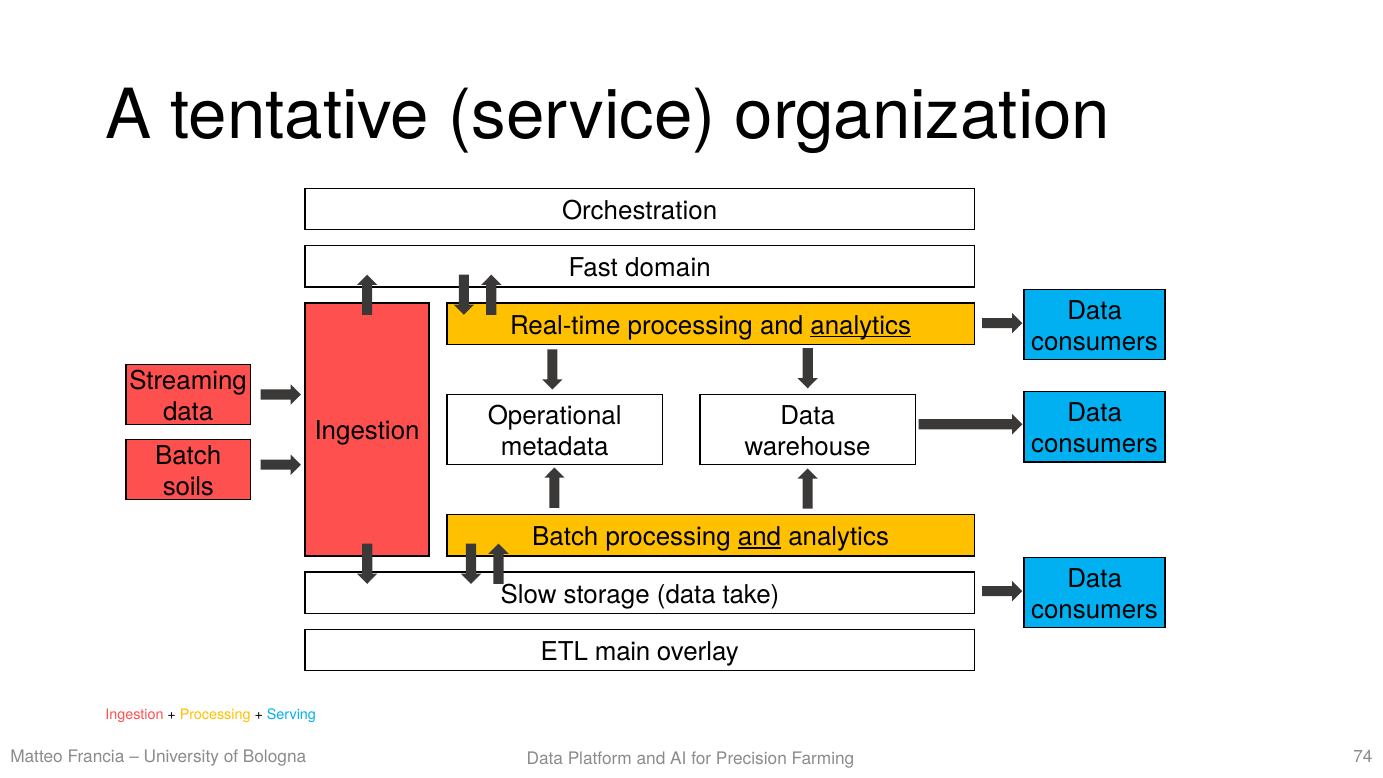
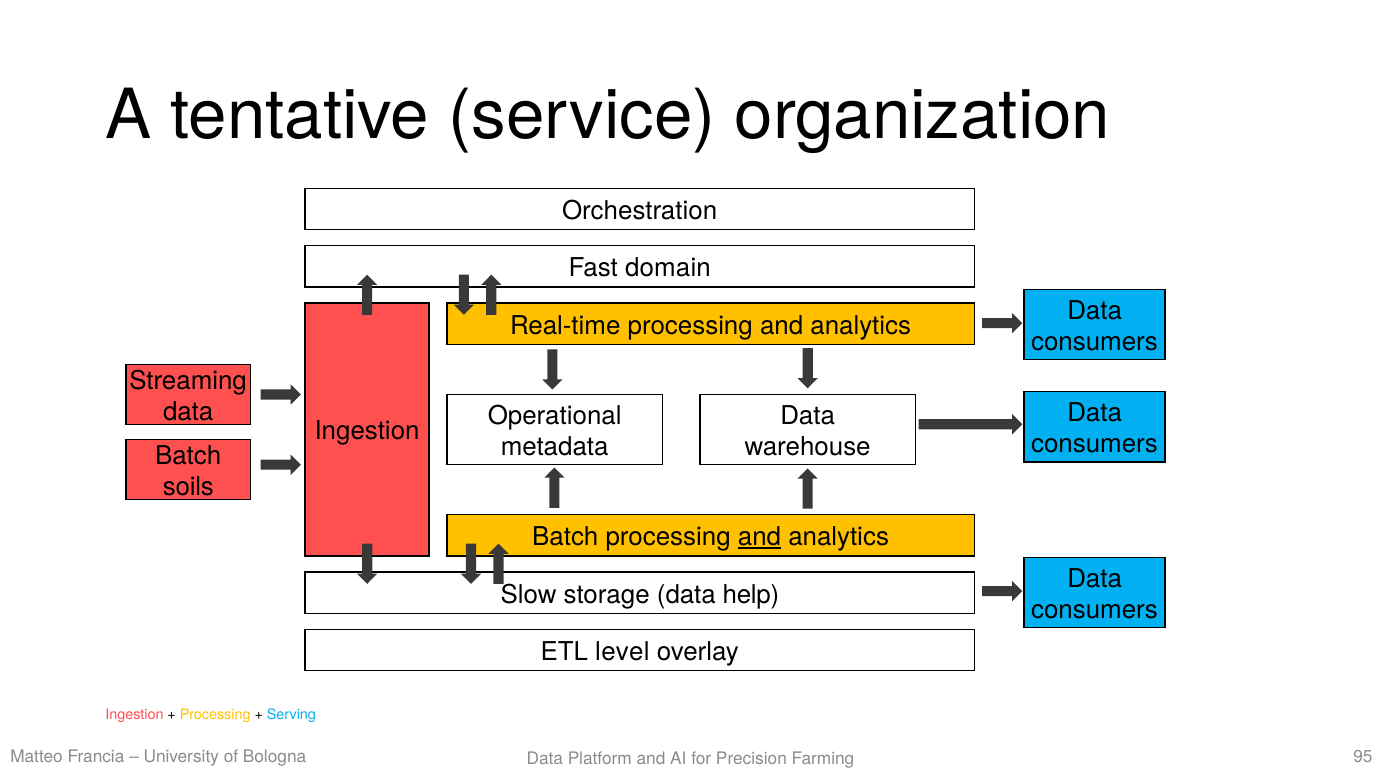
analytics at (861, 326) underline: present -> none
take: take -> help
main: main -> level
74: 74 -> 95
